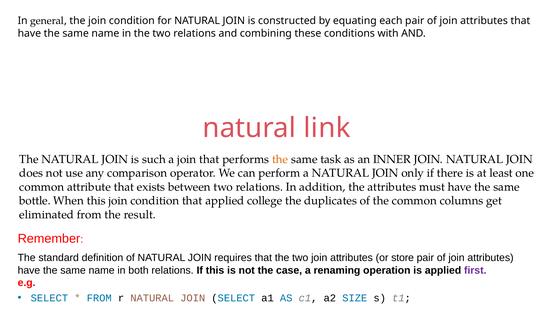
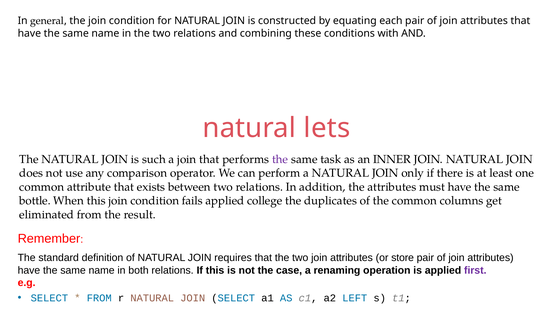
link: link -> lets
the at (280, 159) colour: orange -> purple
condition that: that -> fails
SIZE: SIZE -> LEFT
